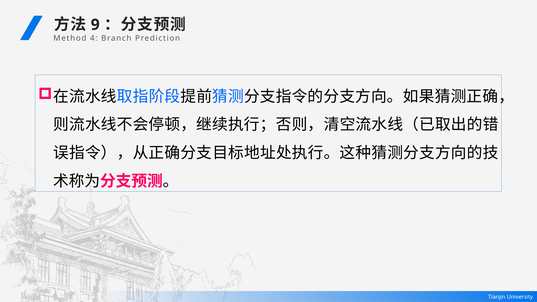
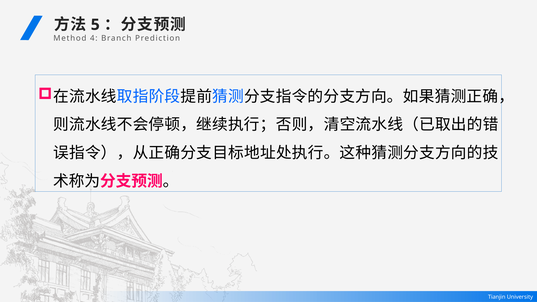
9: 9 -> 5
